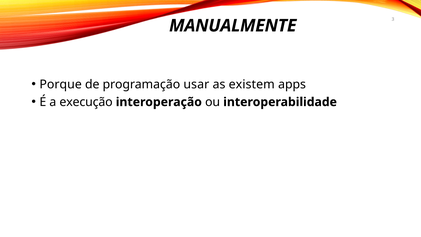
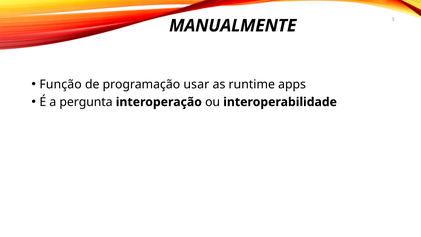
Porque: Porque -> Função
existem: existem -> runtime
execução: execução -> pergunta
